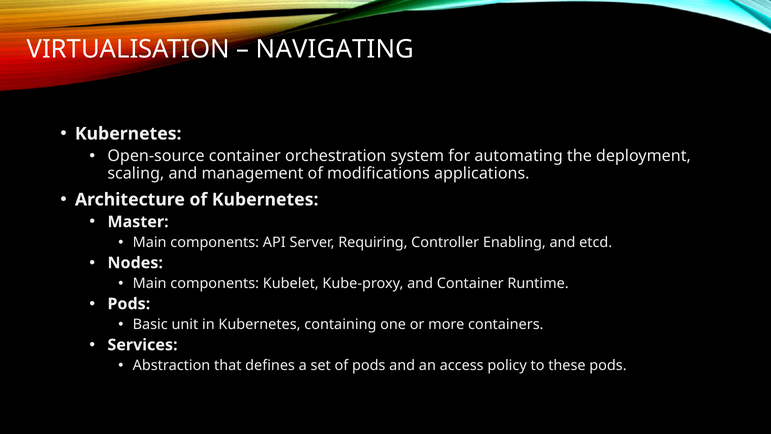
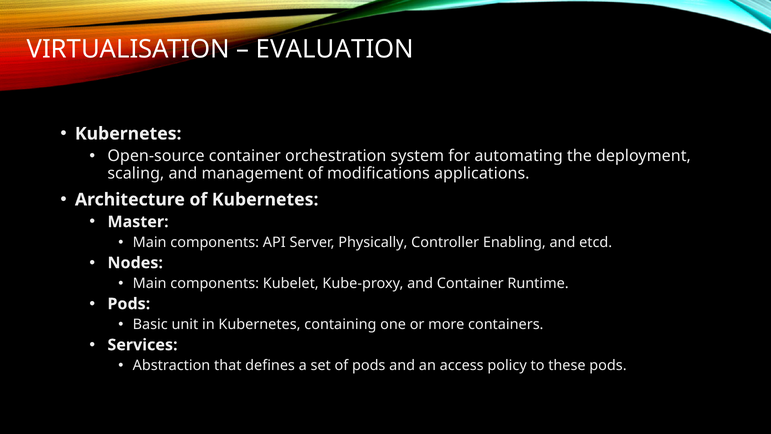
NAVIGATING: NAVIGATING -> EVALUATION
Requiring: Requiring -> Physically
